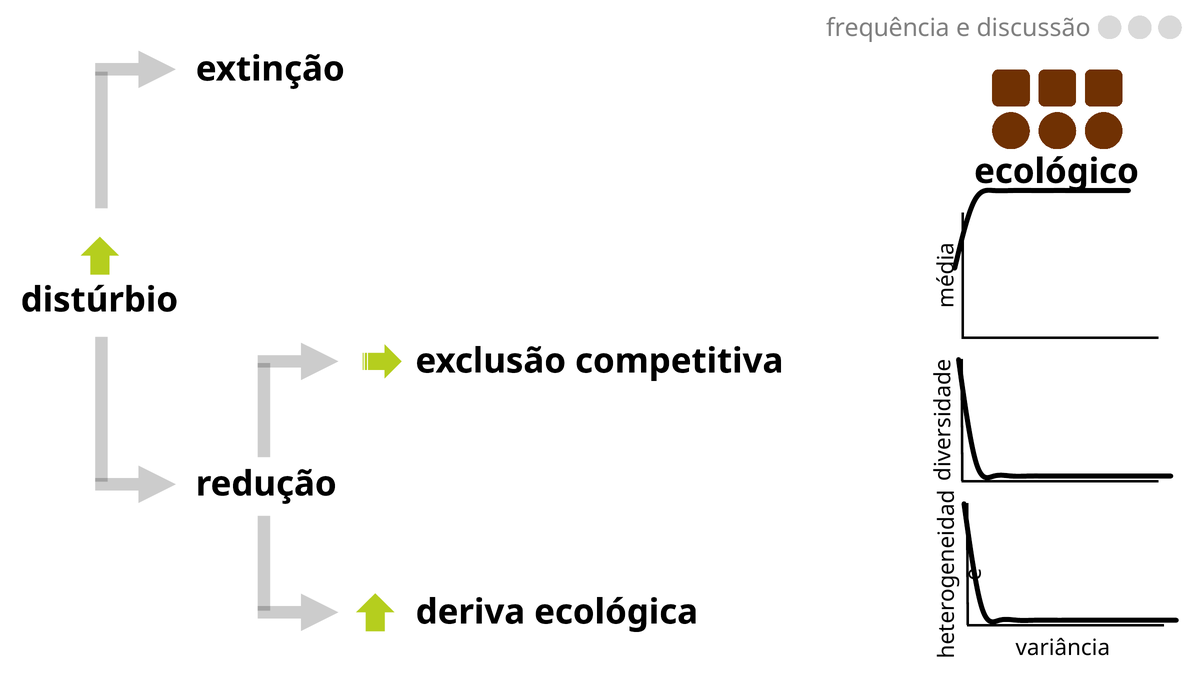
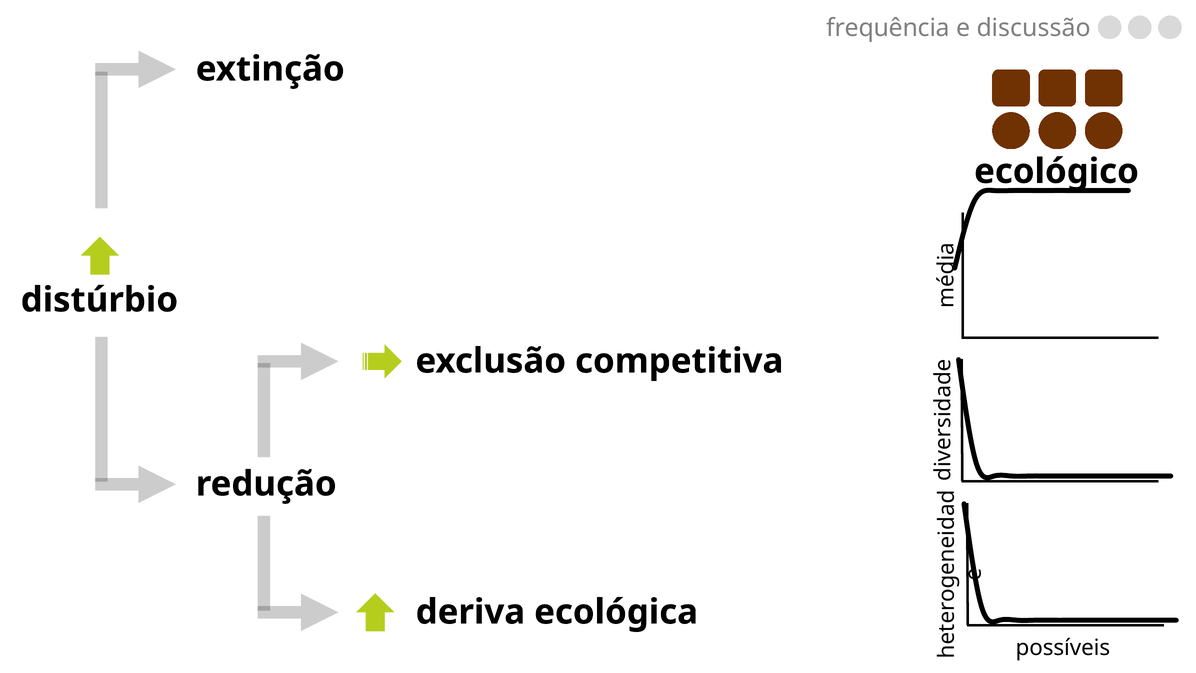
variância: variância -> possíveis
